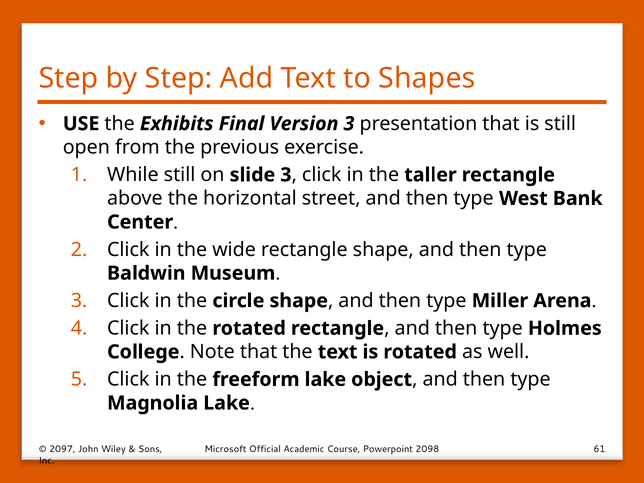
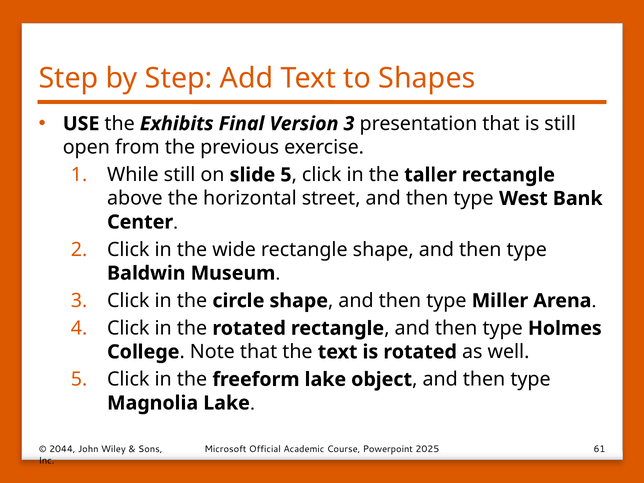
slide 3: 3 -> 5
2097: 2097 -> 2044
2098: 2098 -> 2025
